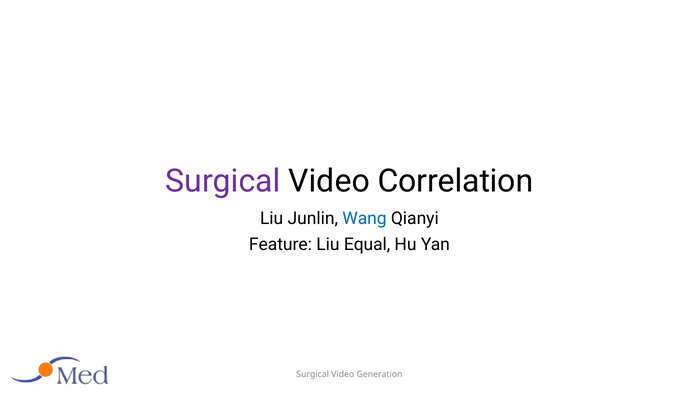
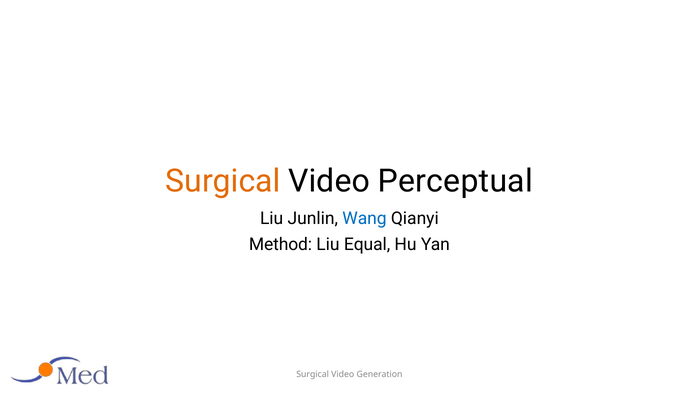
Surgical at (223, 181) colour: purple -> orange
Correlation: Correlation -> Perceptual
Feature: Feature -> Method
